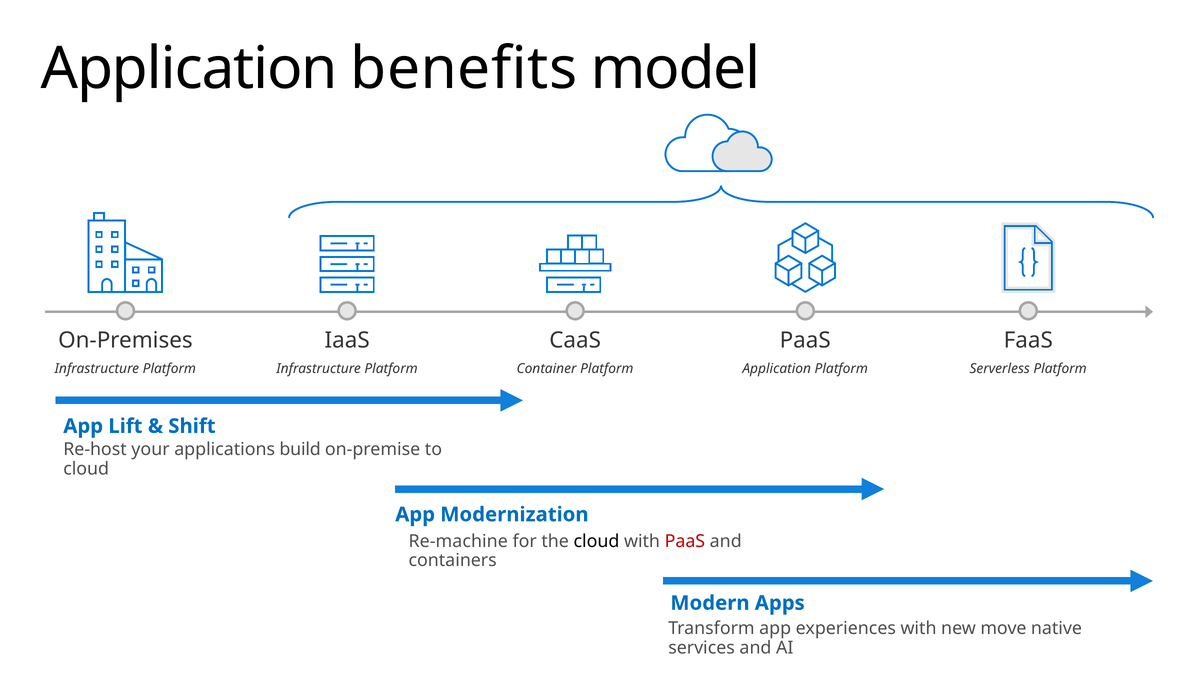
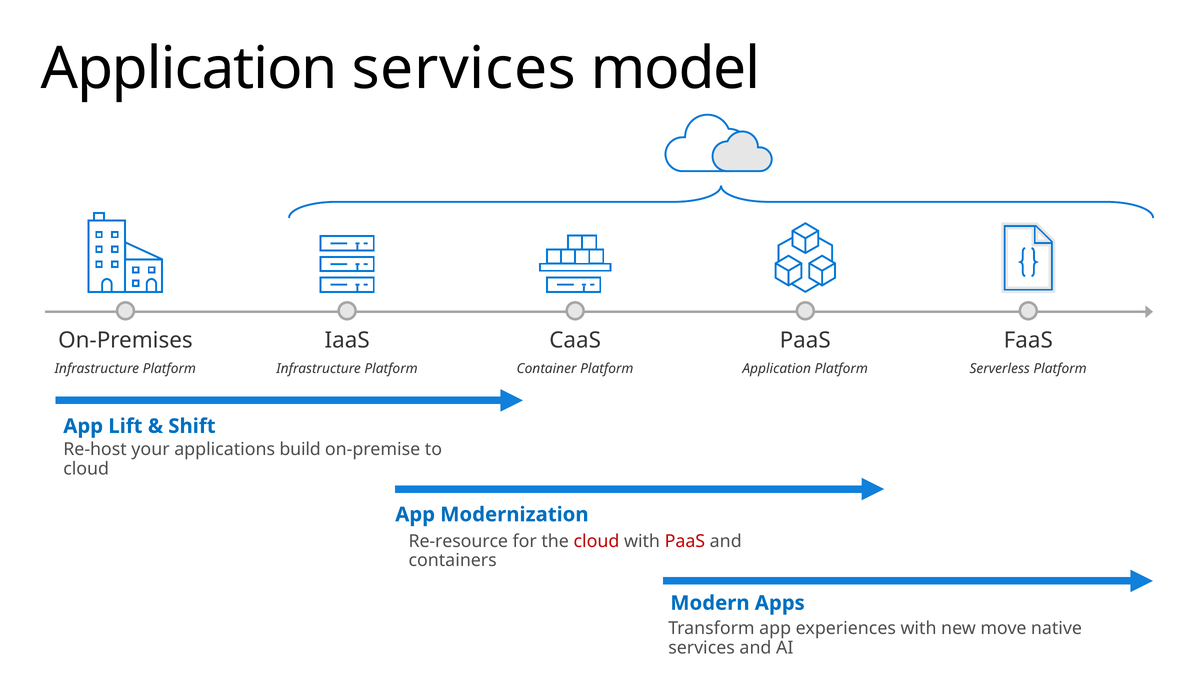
Application benefits: benefits -> services
Re-machine: Re-machine -> Re-resource
cloud at (596, 541) colour: black -> red
